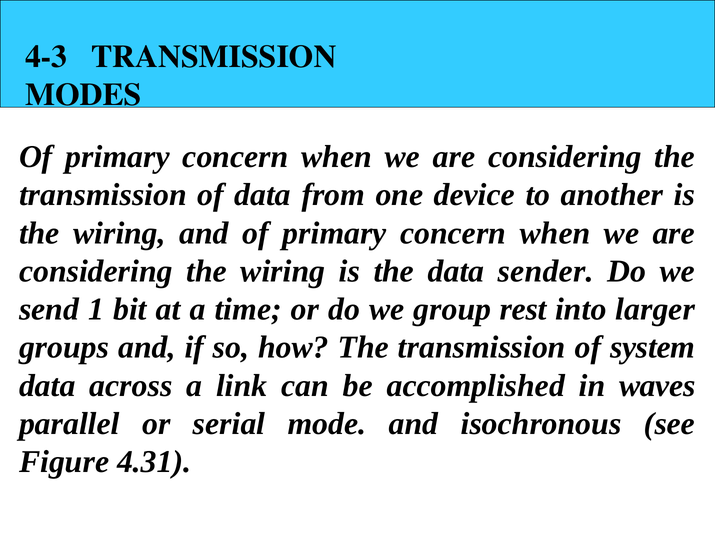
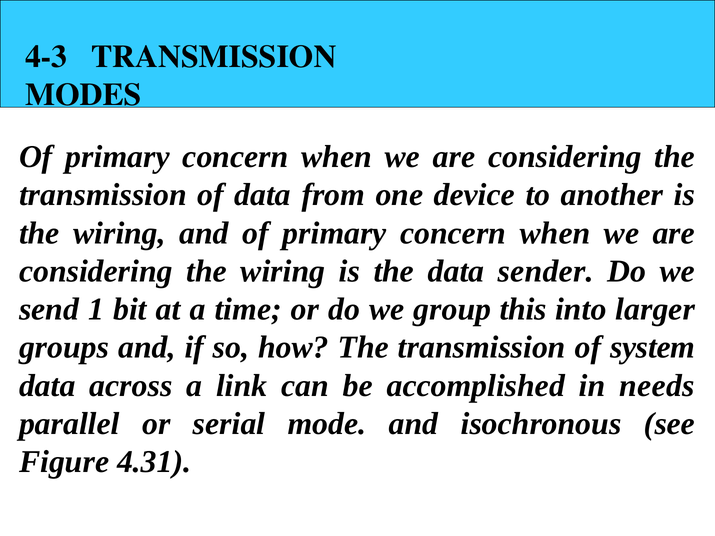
rest: rest -> this
waves: waves -> needs
